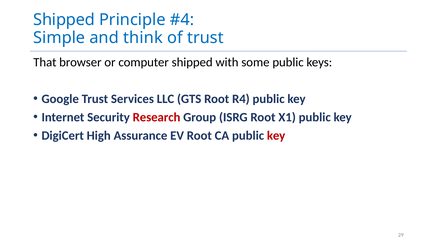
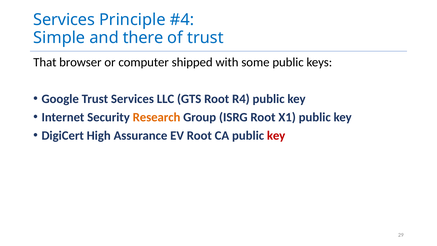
Shipped at (64, 20): Shipped -> Services
think: think -> there
Research colour: red -> orange
